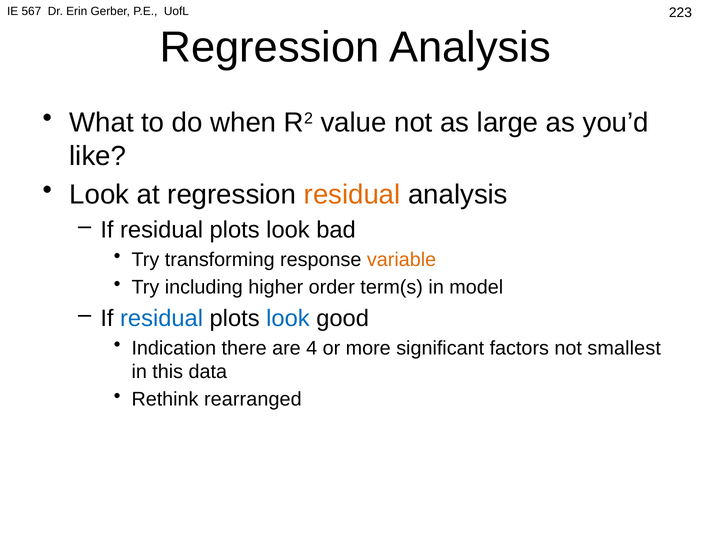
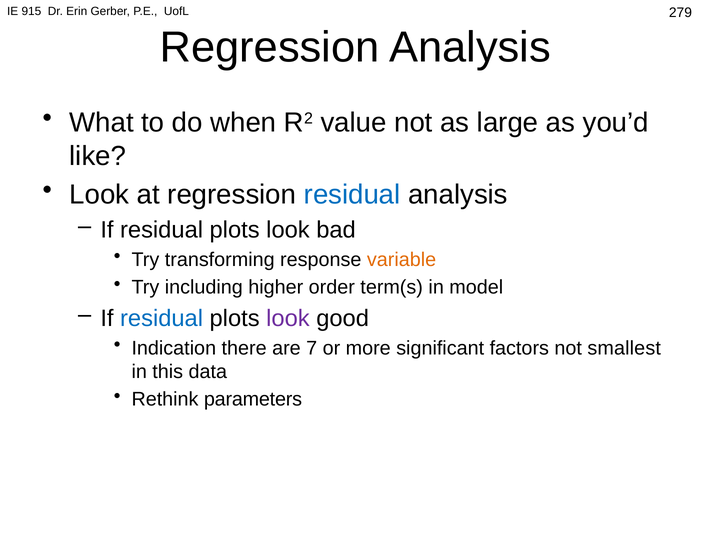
567: 567 -> 915
223: 223 -> 279
residual at (352, 195) colour: orange -> blue
look at (288, 319) colour: blue -> purple
4: 4 -> 7
rearranged: rearranged -> parameters
